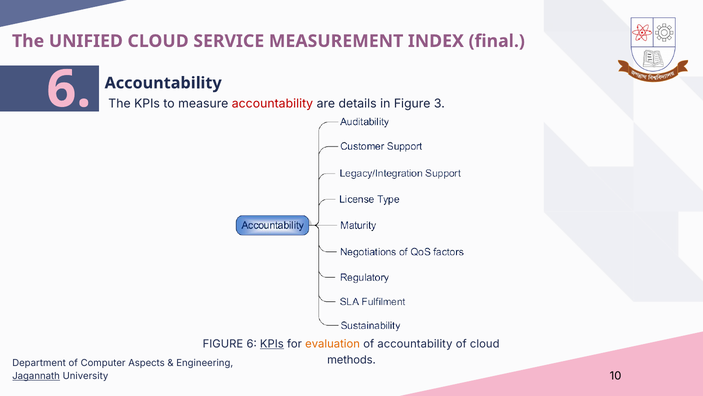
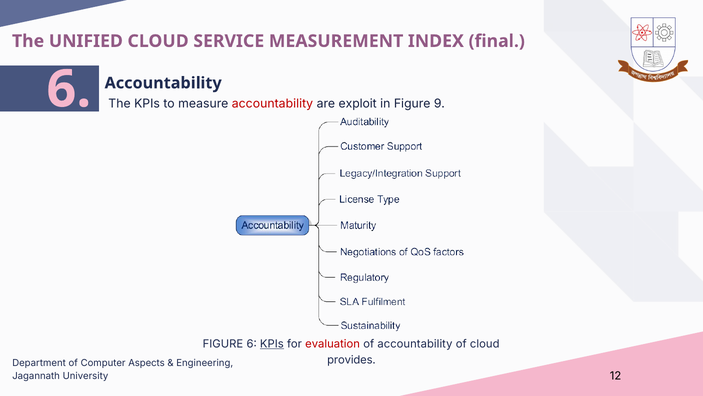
details: details -> exploit
3: 3 -> 9
evaluation colour: orange -> red
methods: methods -> provides
Jagannath underline: present -> none
10: 10 -> 12
